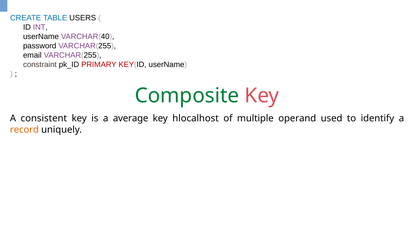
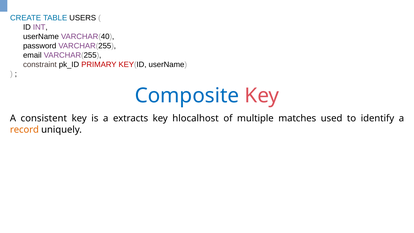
Composite colour: green -> blue
average: average -> extracts
operand: operand -> matches
